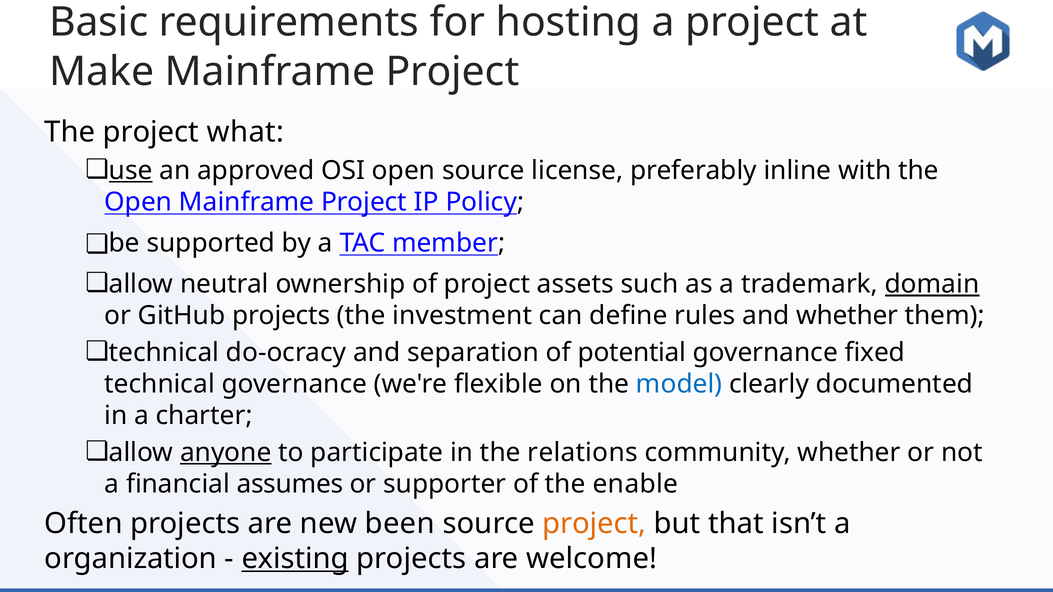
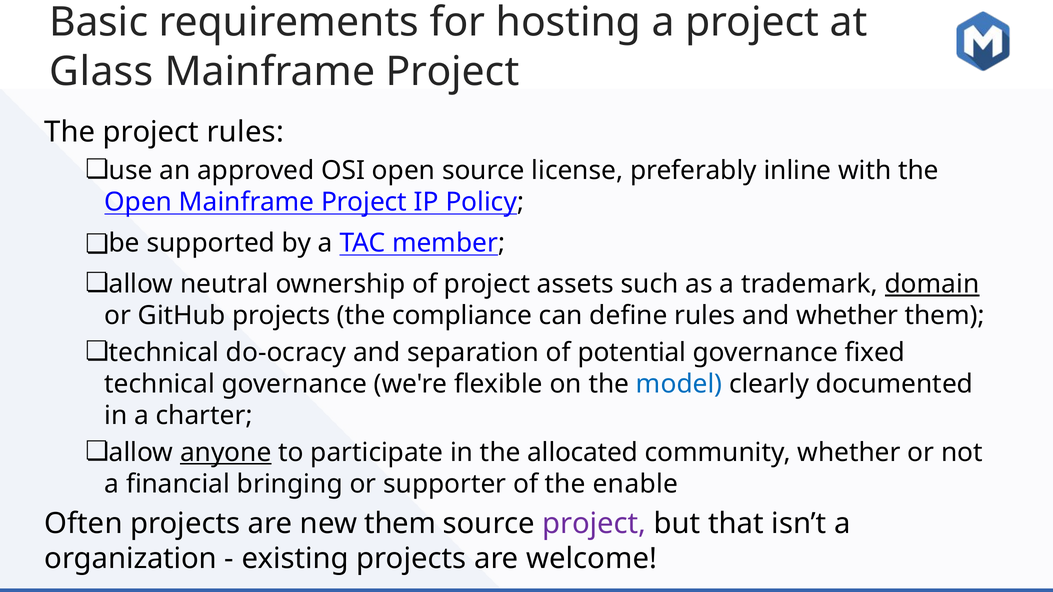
Make: Make -> Glass
project what: what -> rules
use underline: present -> none
investment: investment -> compliance
relations: relations -> allocated
assumes: assumes -> bringing
new been: been -> them
project at (594, 524) colour: orange -> purple
existing underline: present -> none
